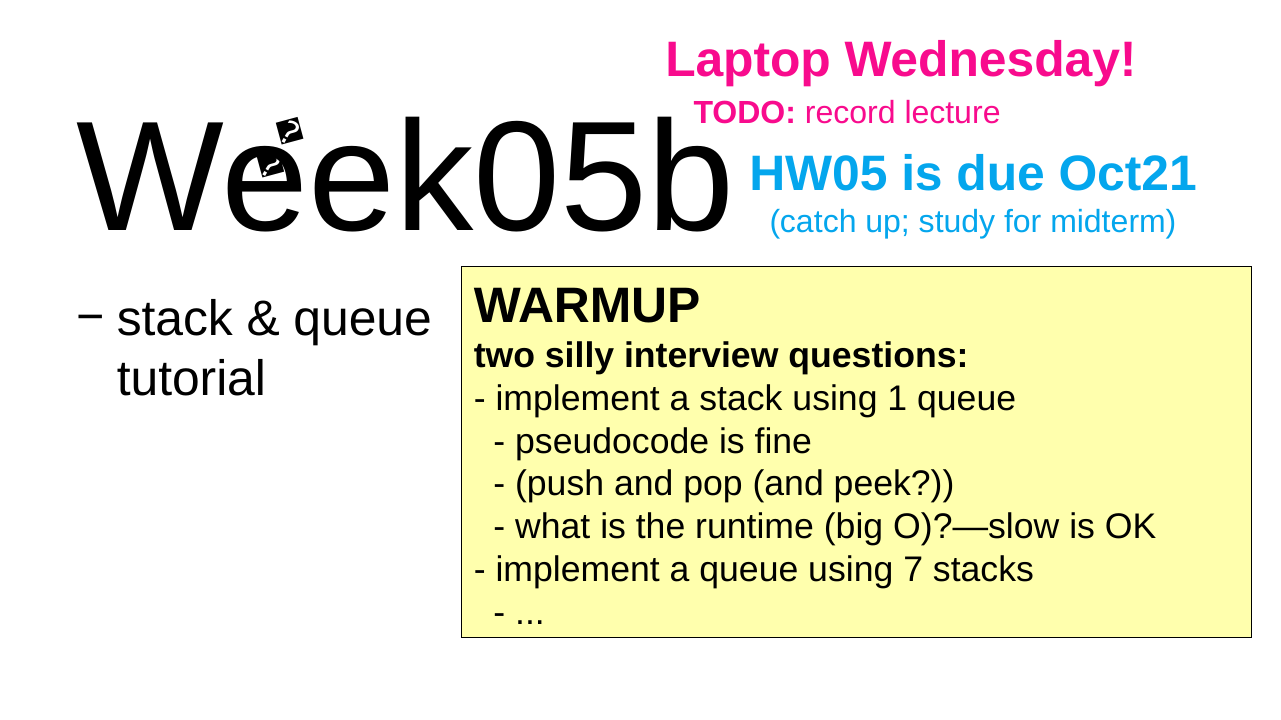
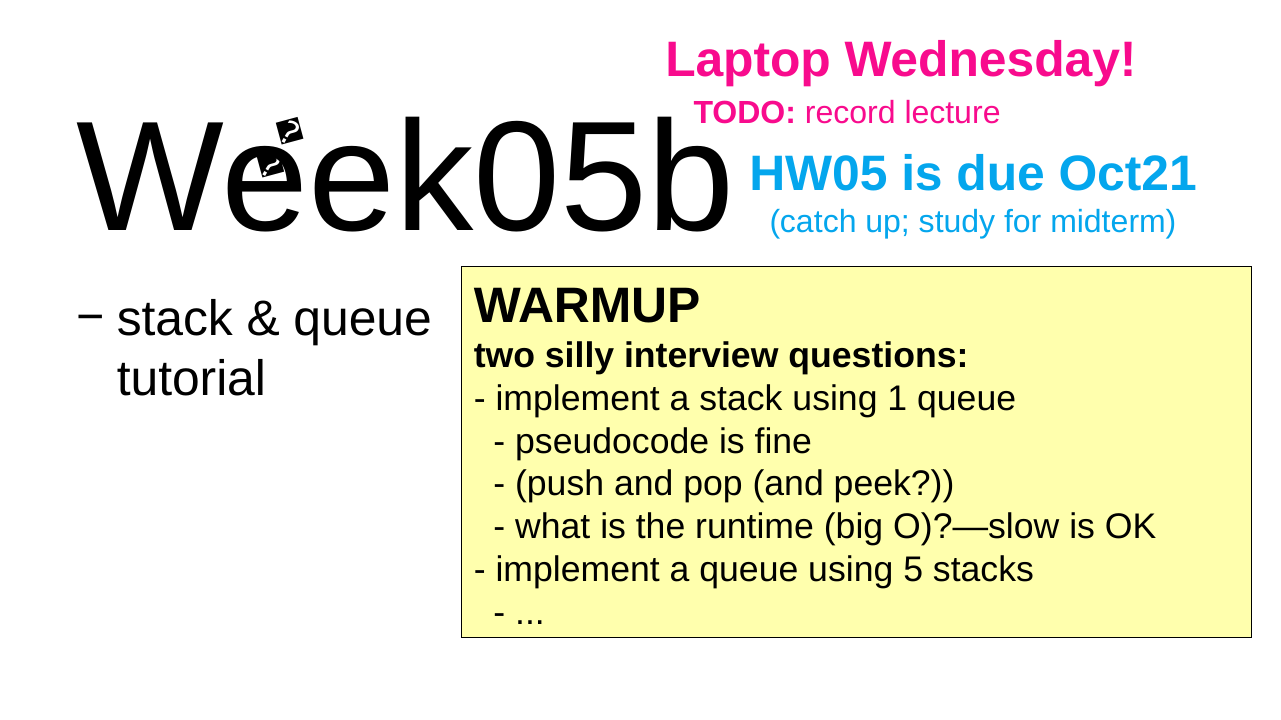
7: 7 -> 5
